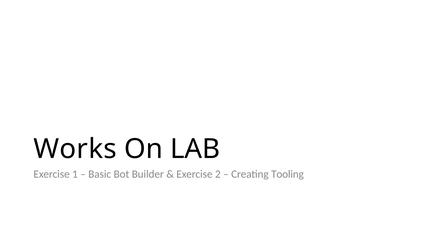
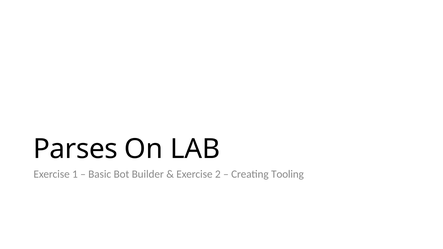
Works: Works -> Parses
